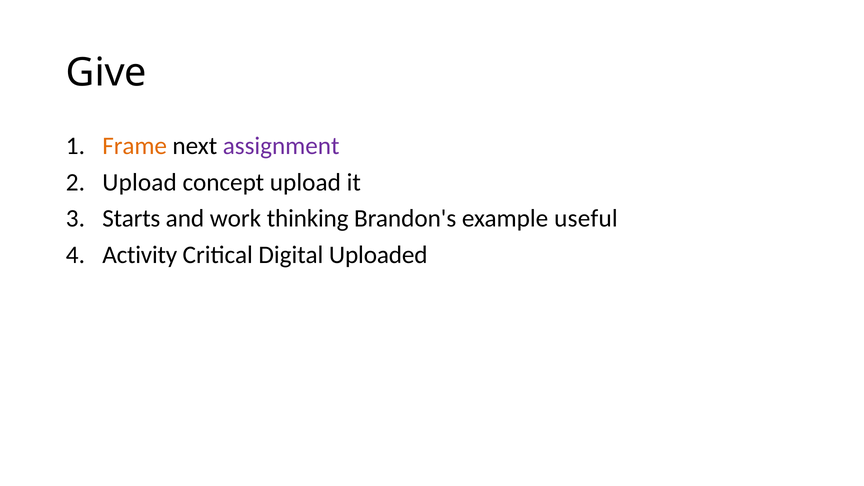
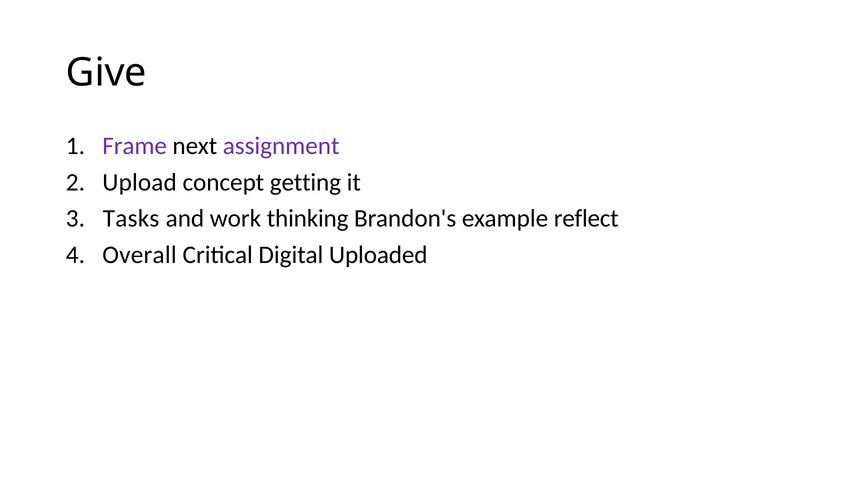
Frame colour: orange -> purple
concept upload: upload -> getting
Starts: Starts -> Tasks
useful: useful -> reflect
Activity: Activity -> Overall
